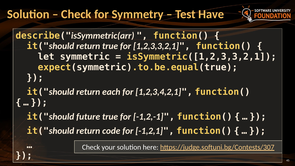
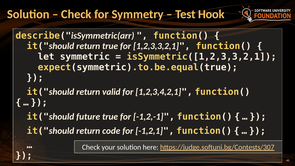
Have: Have -> Hook
each: each -> valid
